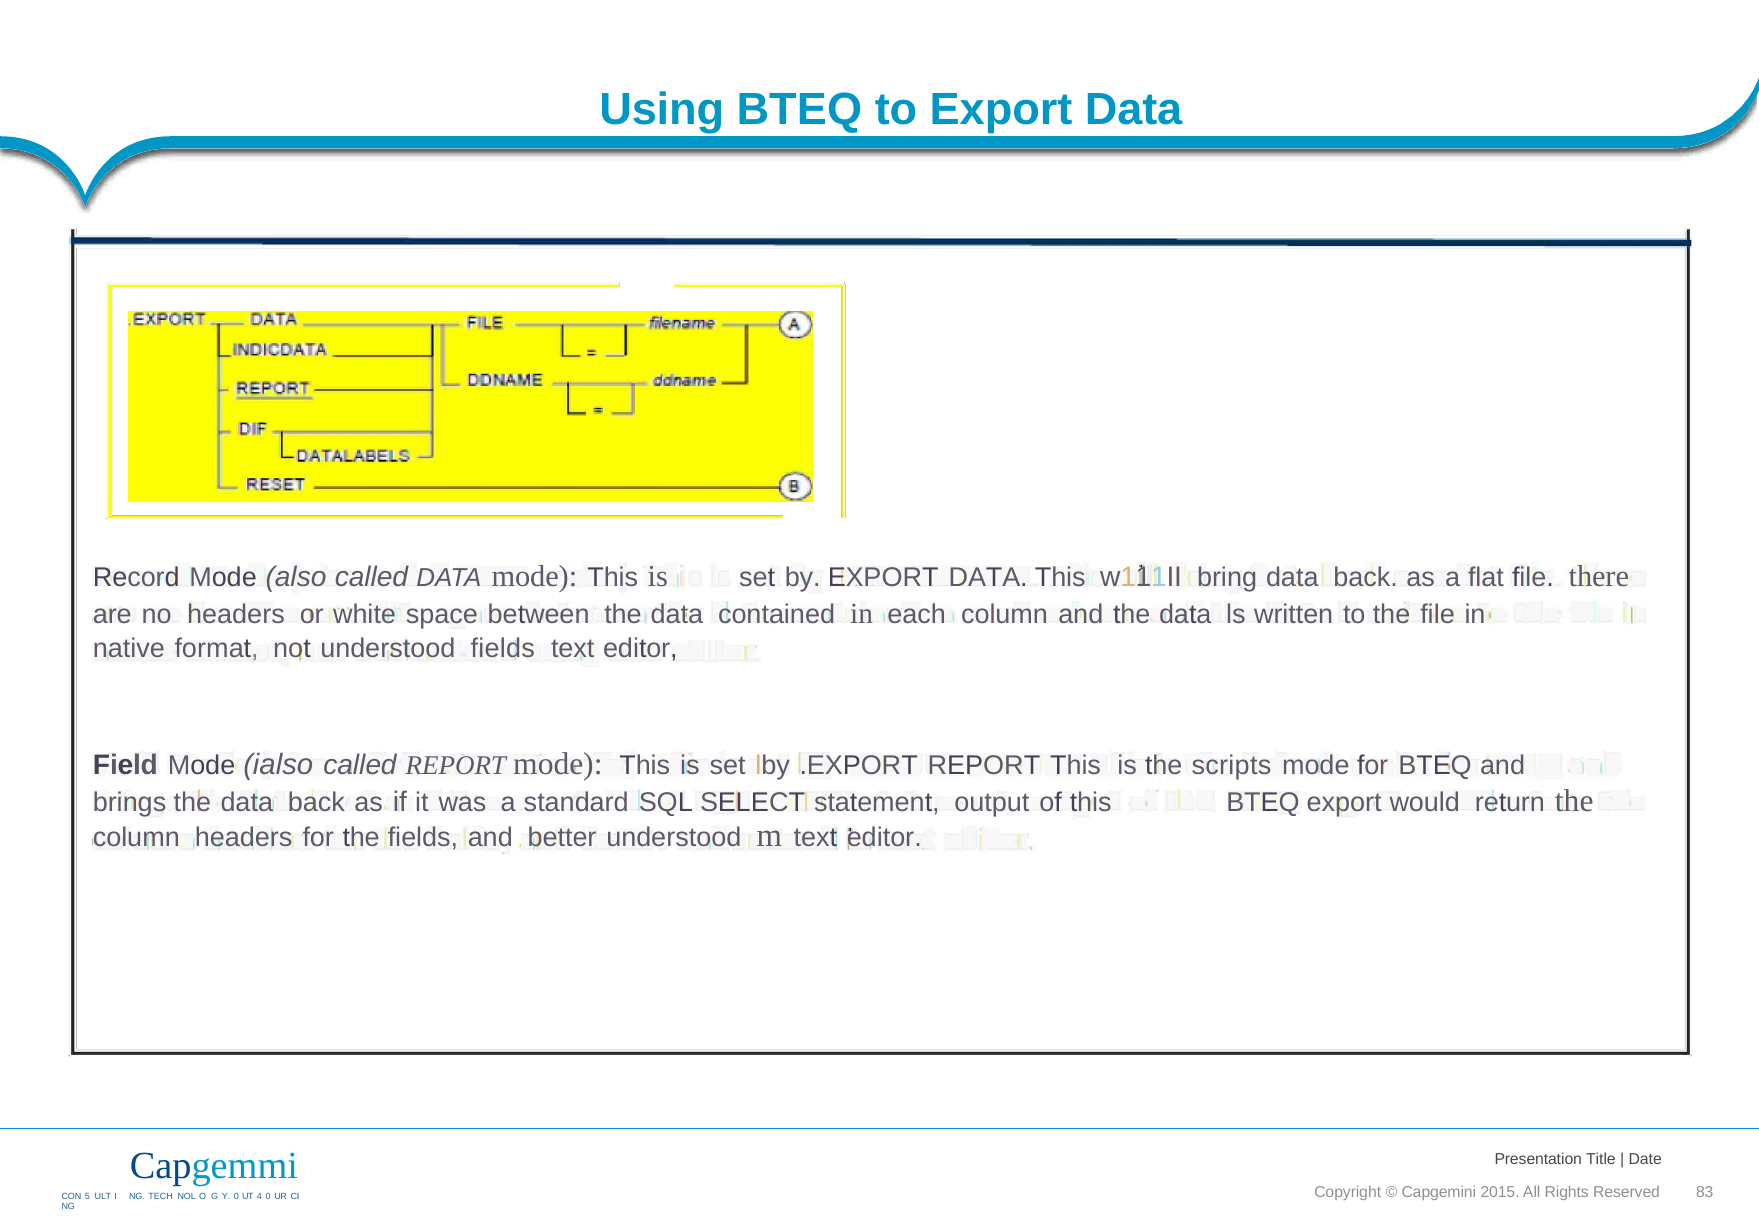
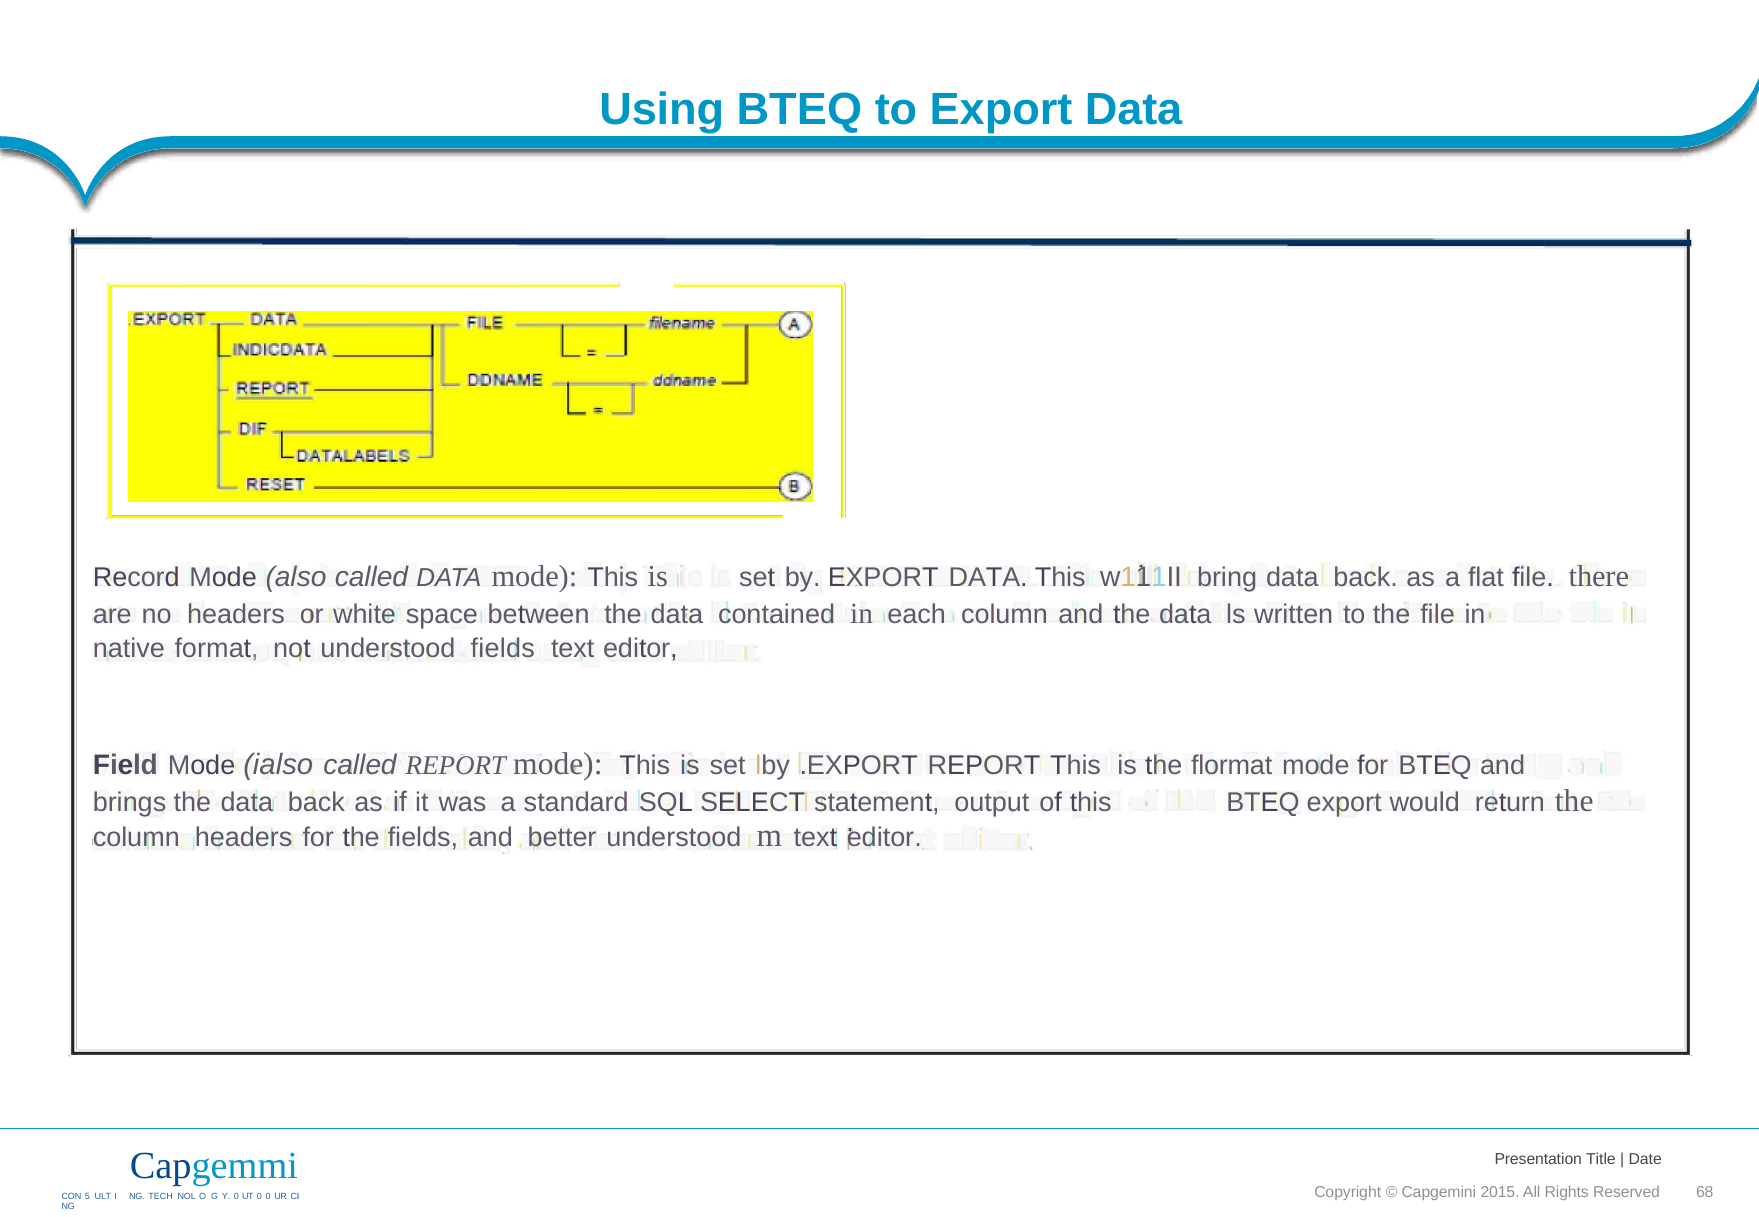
scripts: scripts -> flormat
83: 83 -> 68
UT 4: 4 -> 0
